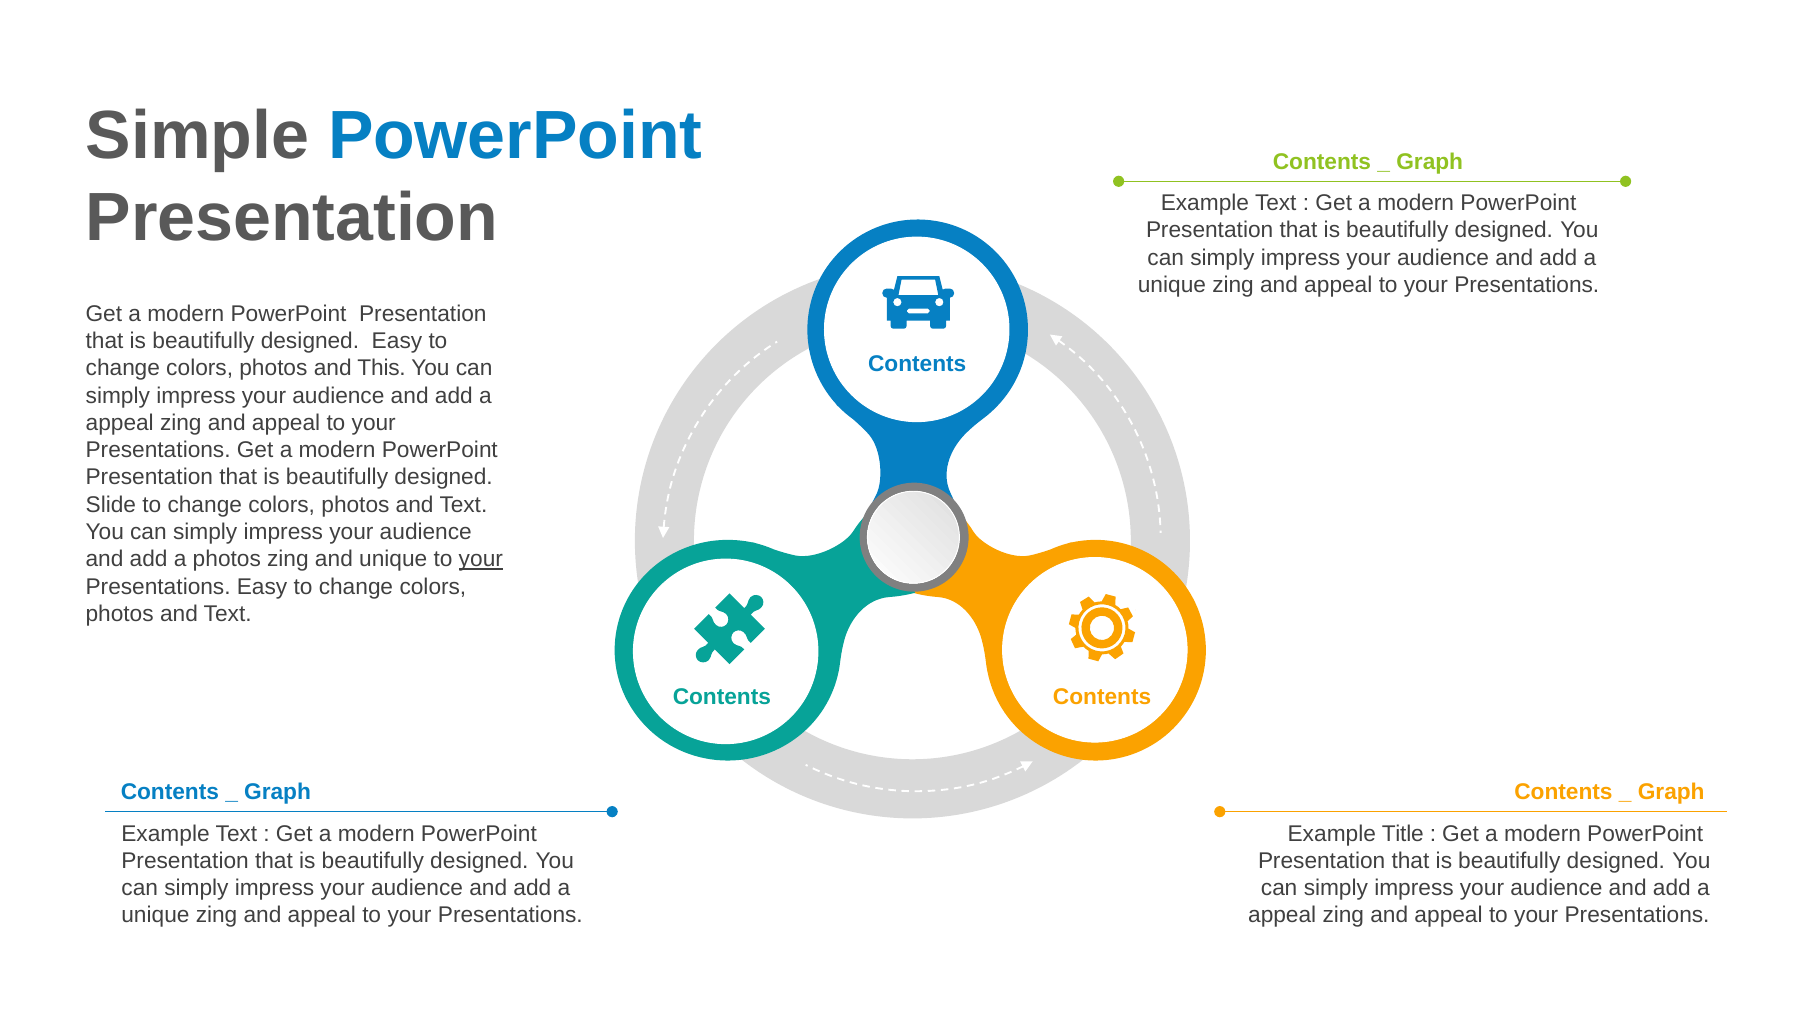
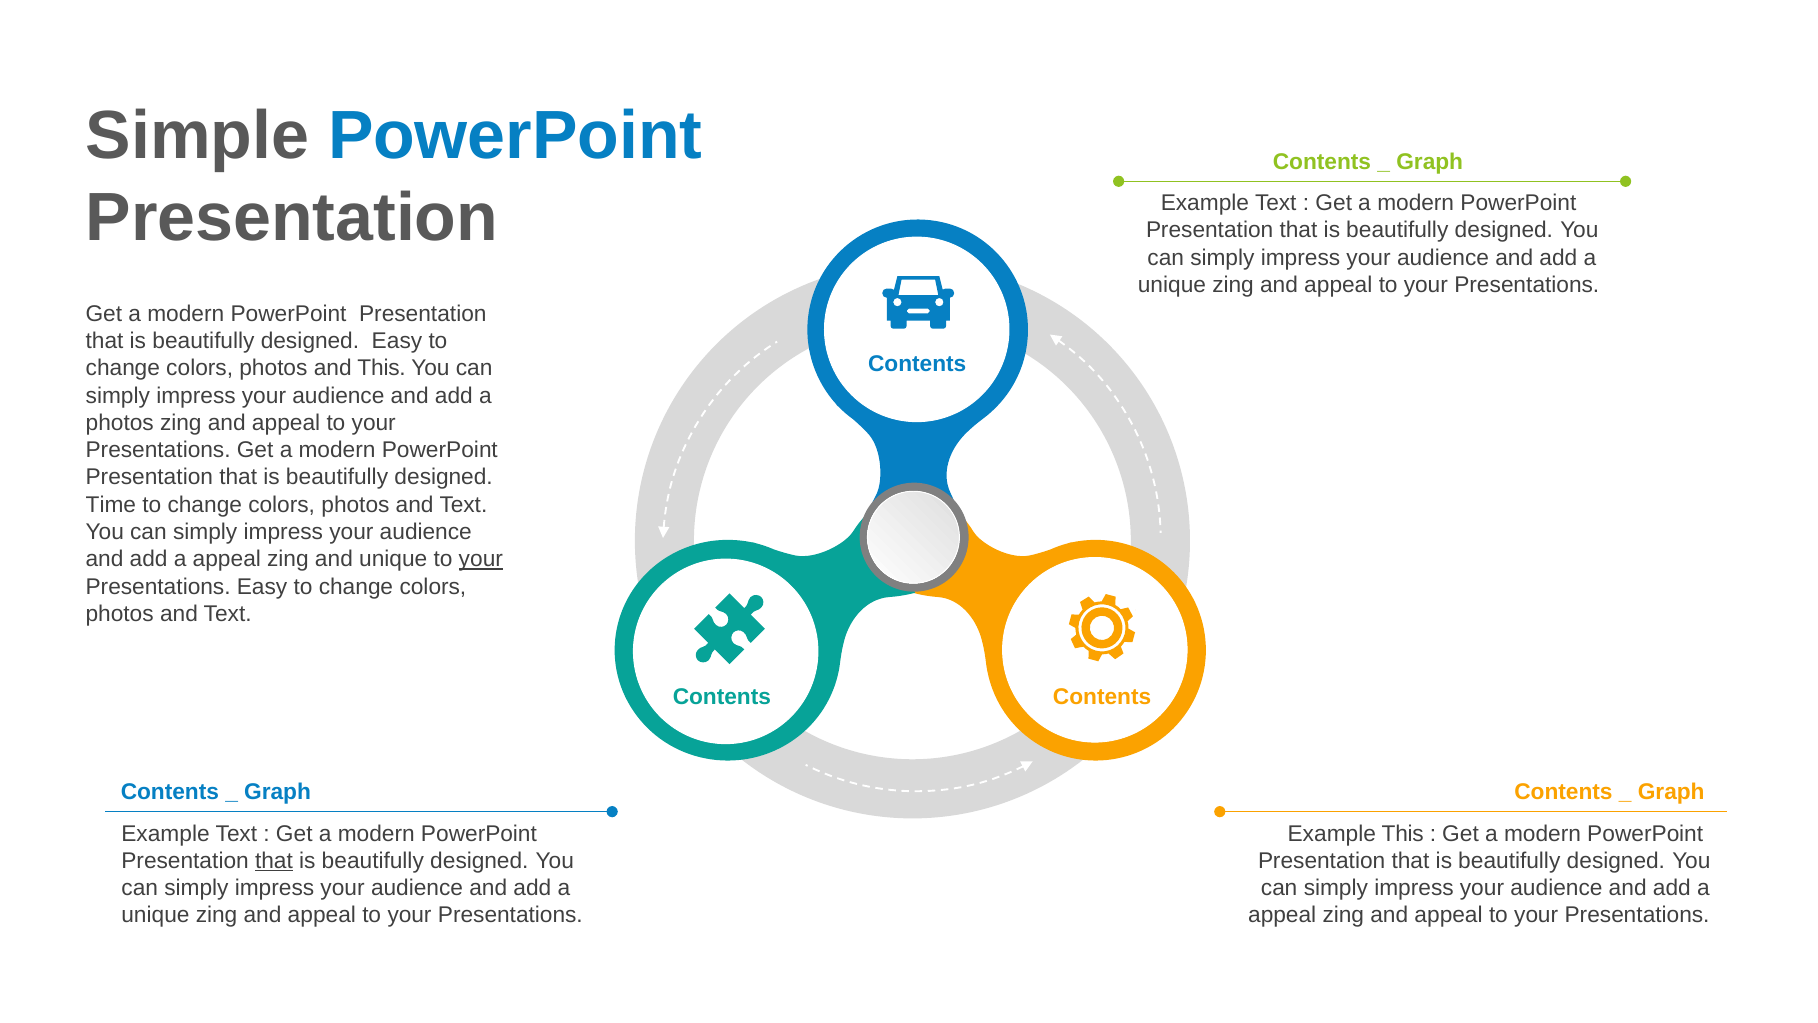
appeal at (120, 423): appeal -> photos
Slide: Slide -> Time
photos at (227, 559): photos -> appeal
Example Title: Title -> This
that at (274, 860) underline: none -> present
